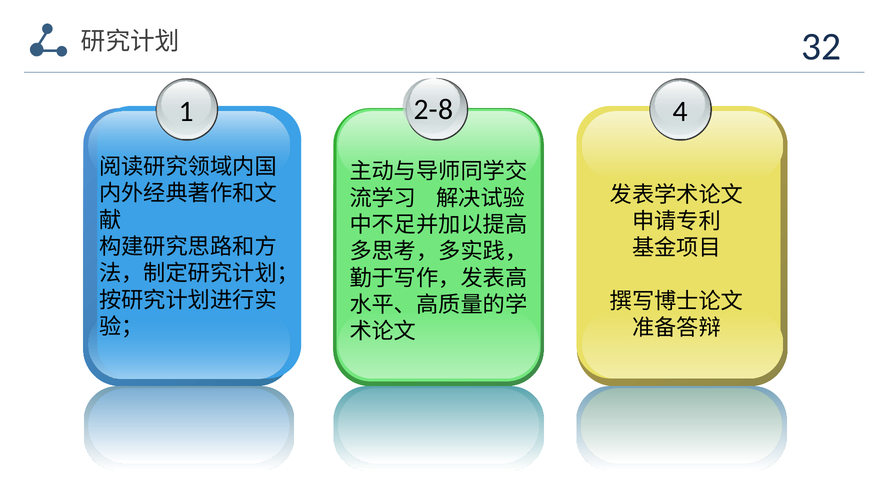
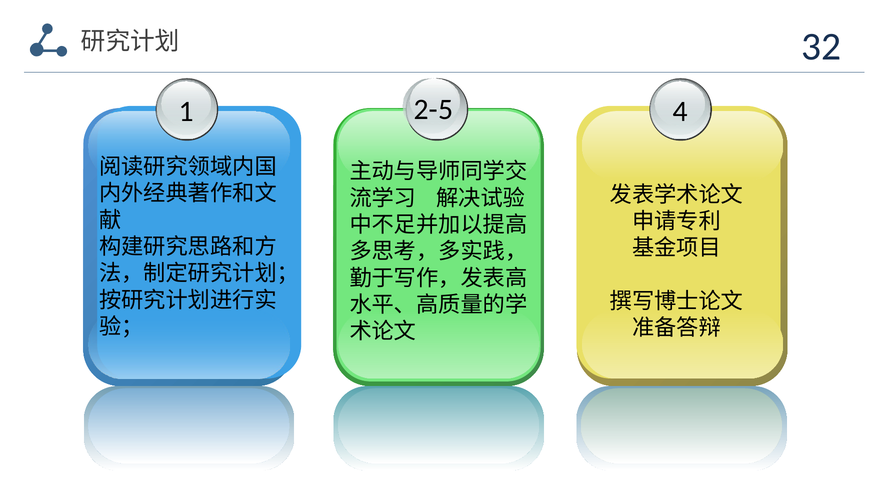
2-8: 2-8 -> 2-5
